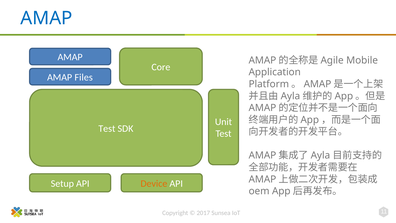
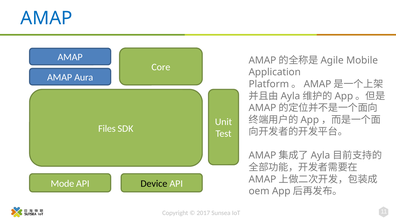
Files: Files -> Aura
Test at (107, 128): Test -> Files
Setup: Setup -> Mode
Device colour: orange -> black
